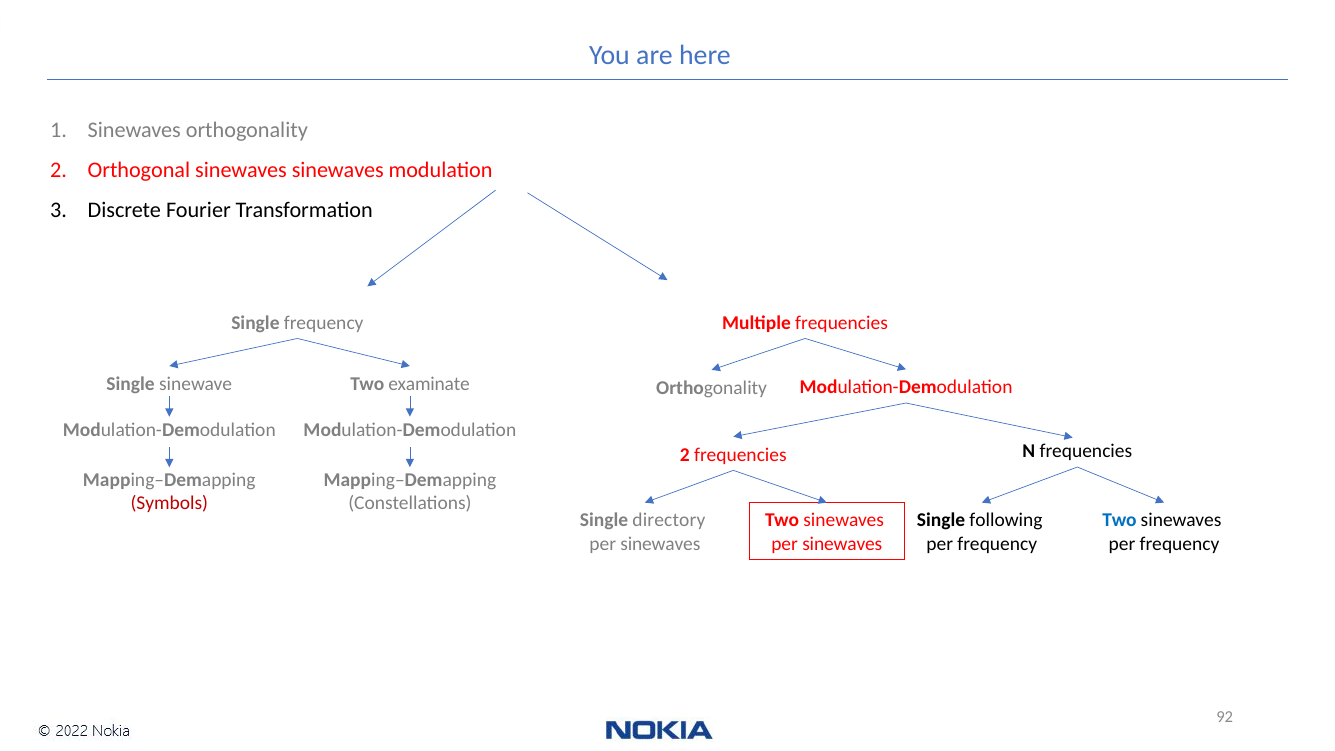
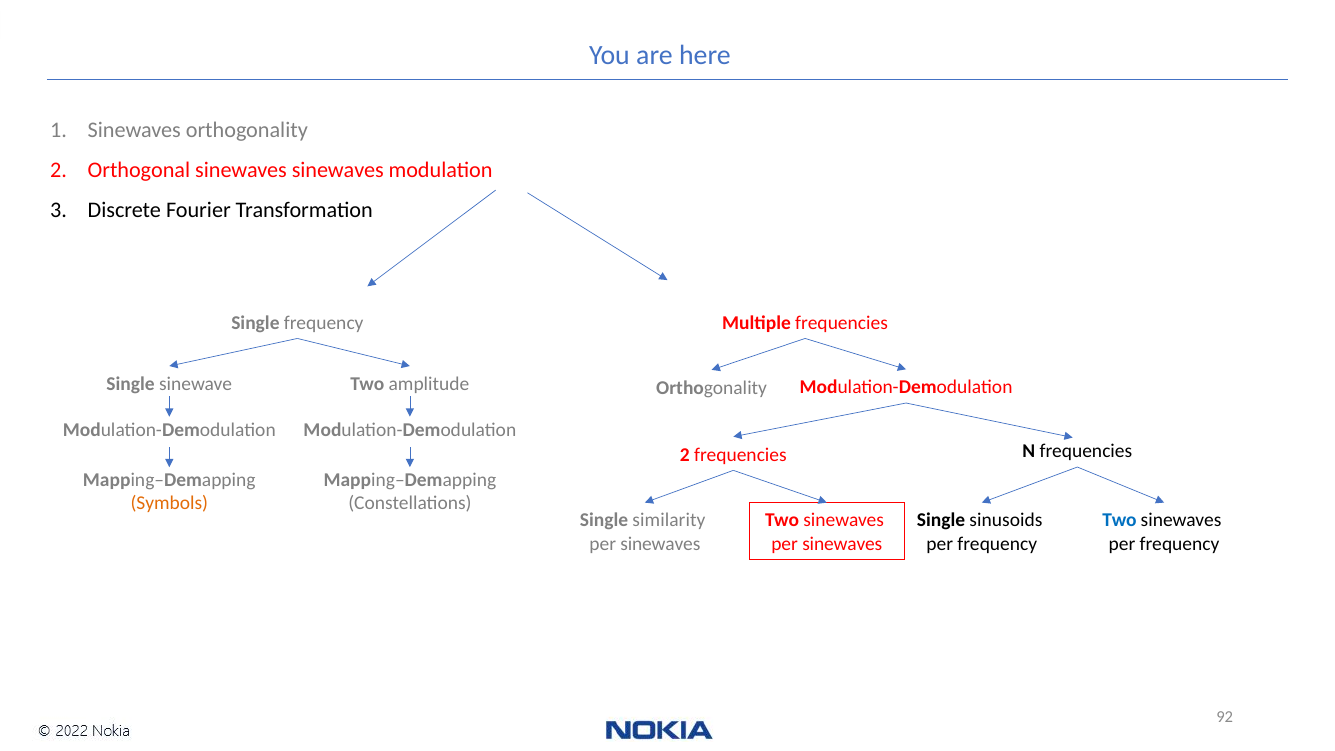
examinate: examinate -> amplitude
Symbols colour: red -> orange
directory: directory -> similarity
following: following -> sinusoids
